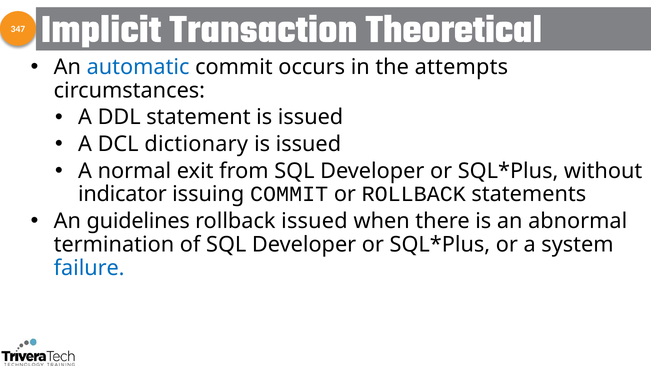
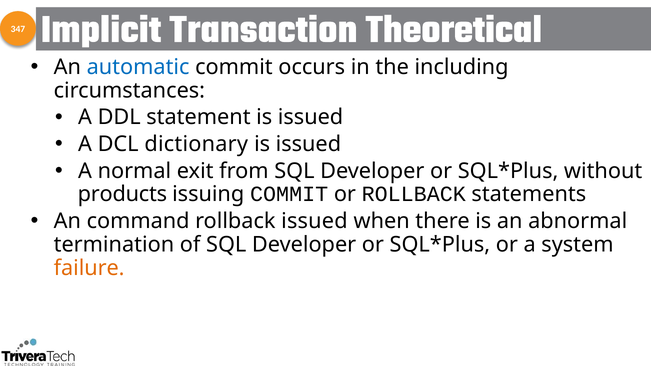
attempts: attempts -> including
indicator: indicator -> products
guidelines: guidelines -> command
failure colour: blue -> orange
